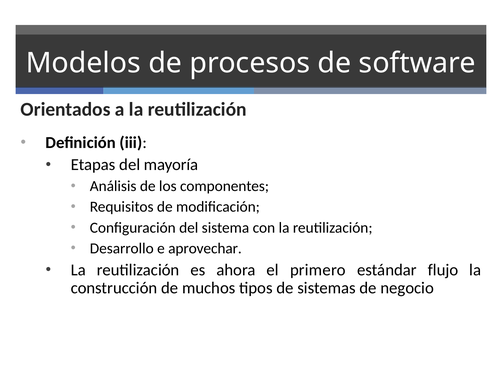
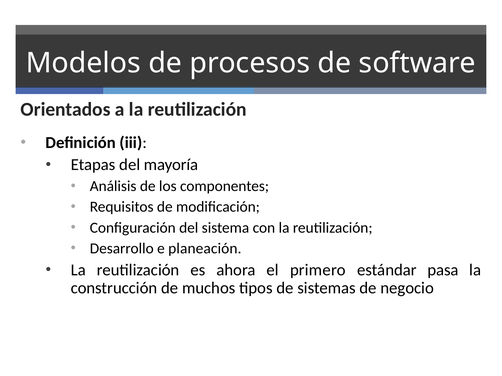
aprovechar: aprovechar -> planeación
flujo: flujo -> pasa
